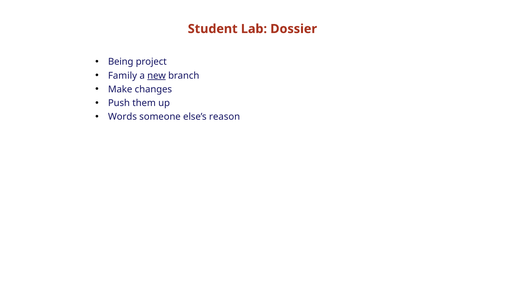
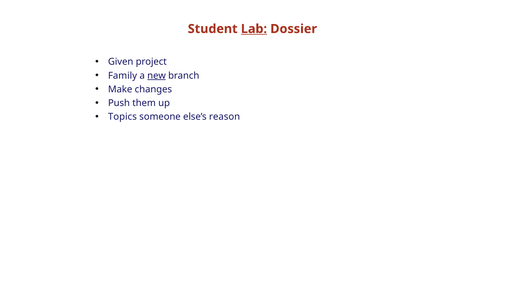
Lab underline: none -> present
Being: Being -> Given
Words: Words -> Topics
